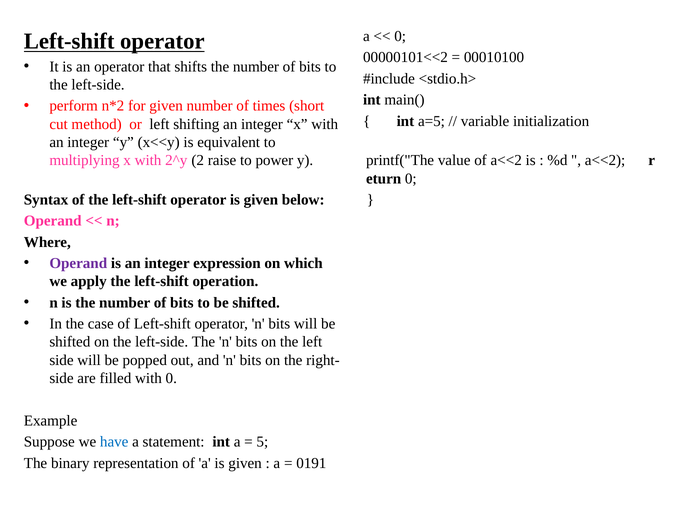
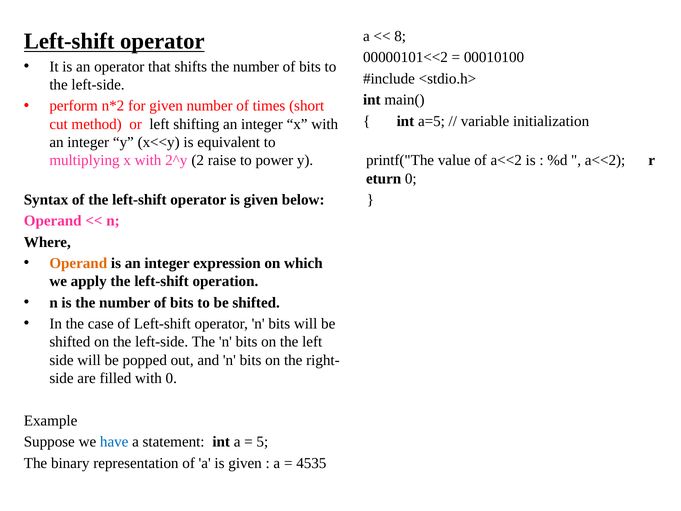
0 at (400, 36): 0 -> 8
Operand at (78, 263) colour: purple -> orange
0191: 0191 -> 4535
